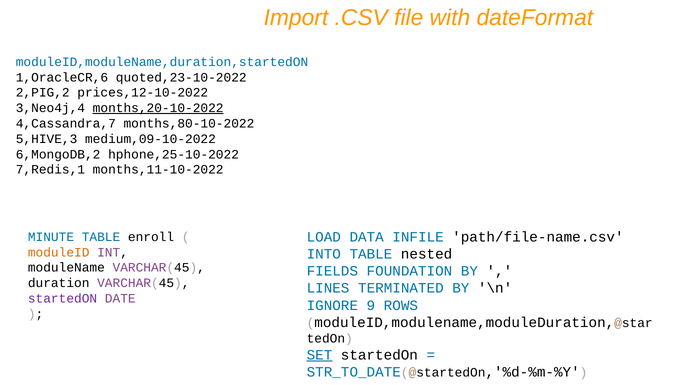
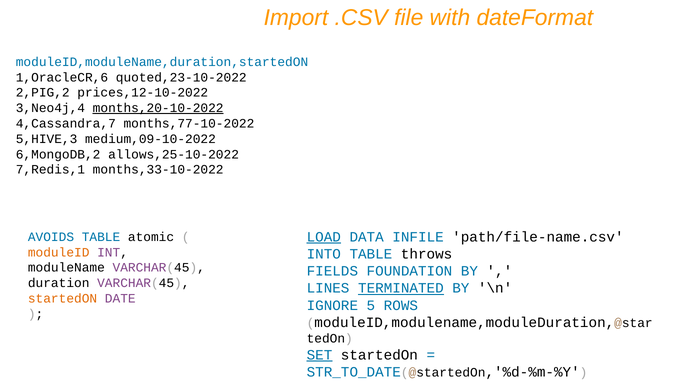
months,80-10-2022: months,80-10-2022 -> months,77-10-2022
hphone,25-10-2022: hphone,25-10-2022 -> allows,25-10-2022
months,11-10-2022: months,11-10-2022 -> months,33-10-2022
LOAD underline: none -> present
MINUTE: MINUTE -> AVOIDS
enroll: enroll -> atomic
nested: nested -> throws
TERMINATED underline: none -> present
startedON at (63, 298) colour: purple -> orange
9: 9 -> 5
